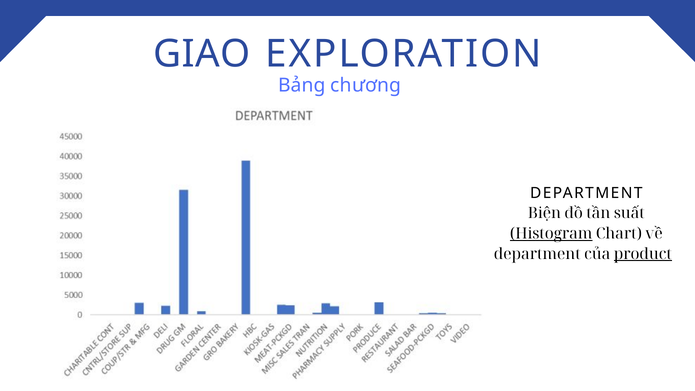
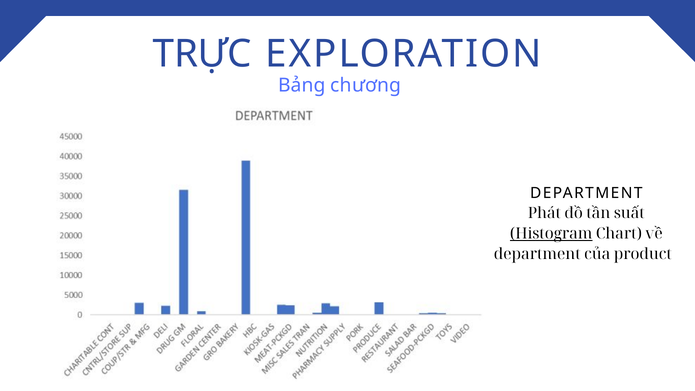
GIAO: GIAO -> TRỰC
Biện: Biện -> Phát
product underline: present -> none
